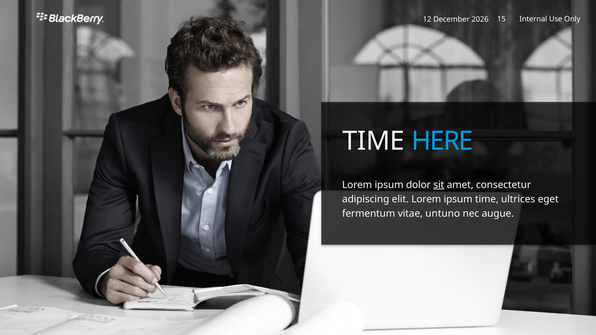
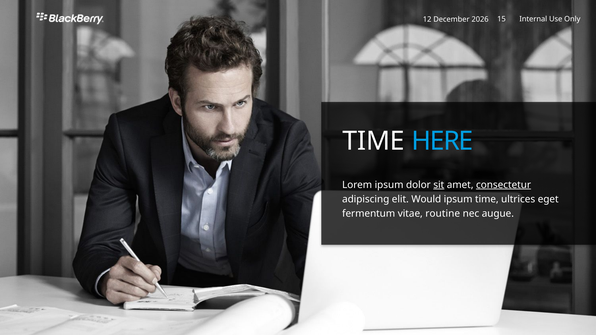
consectetur underline: none -> present
elit Lorem: Lorem -> Would
untuno: untuno -> routine
